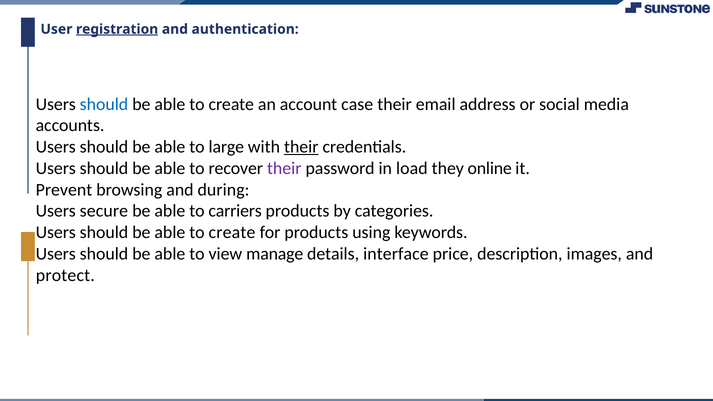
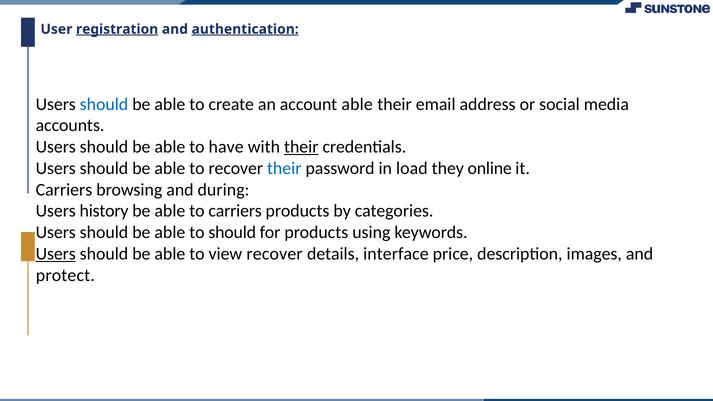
authentication underline: none -> present
account case: case -> able
large: large -> have
their at (284, 168) colour: purple -> blue
Prevent at (64, 190): Prevent -> Carriers
secure: secure -> history
create at (232, 233): create -> should
Users at (56, 254) underline: none -> present
view manage: manage -> recover
